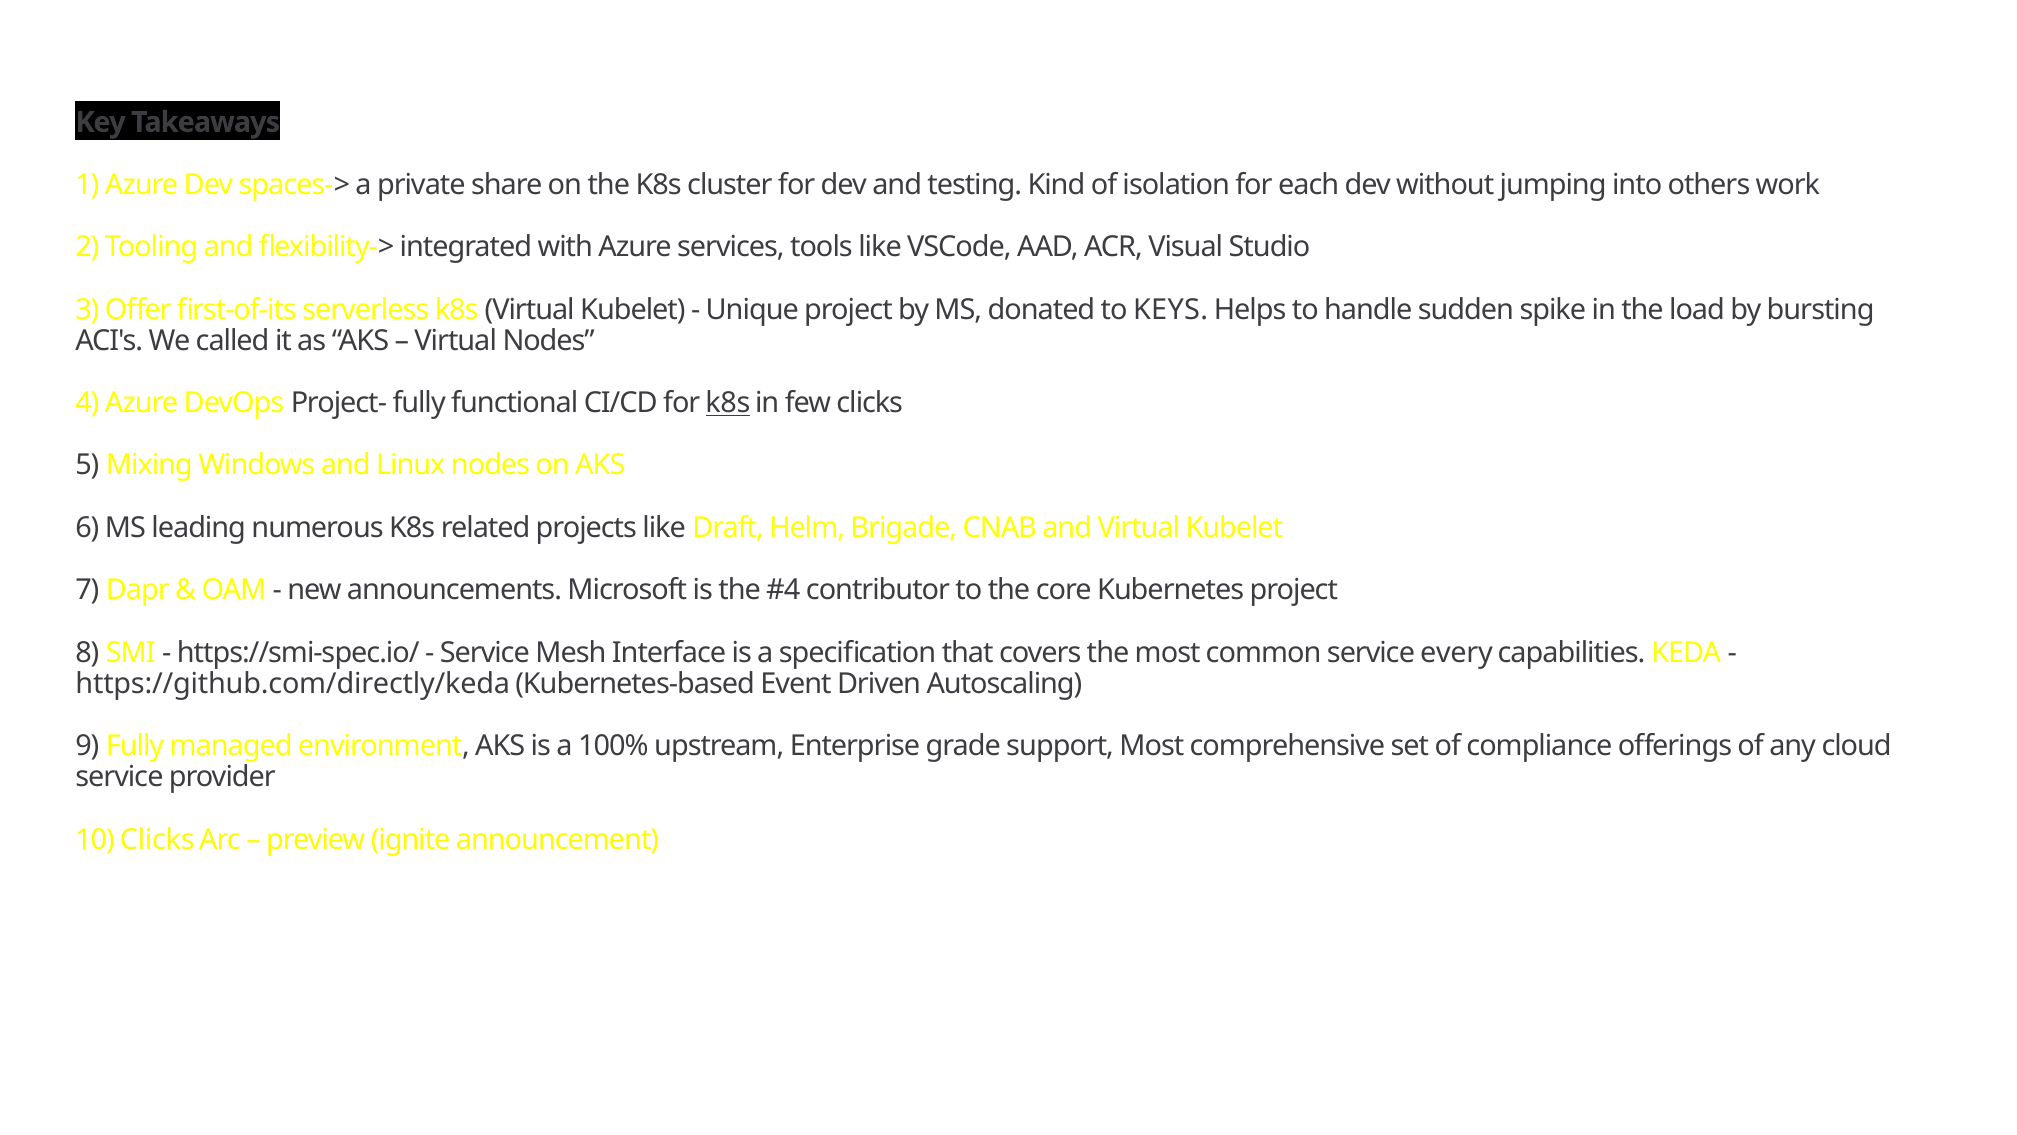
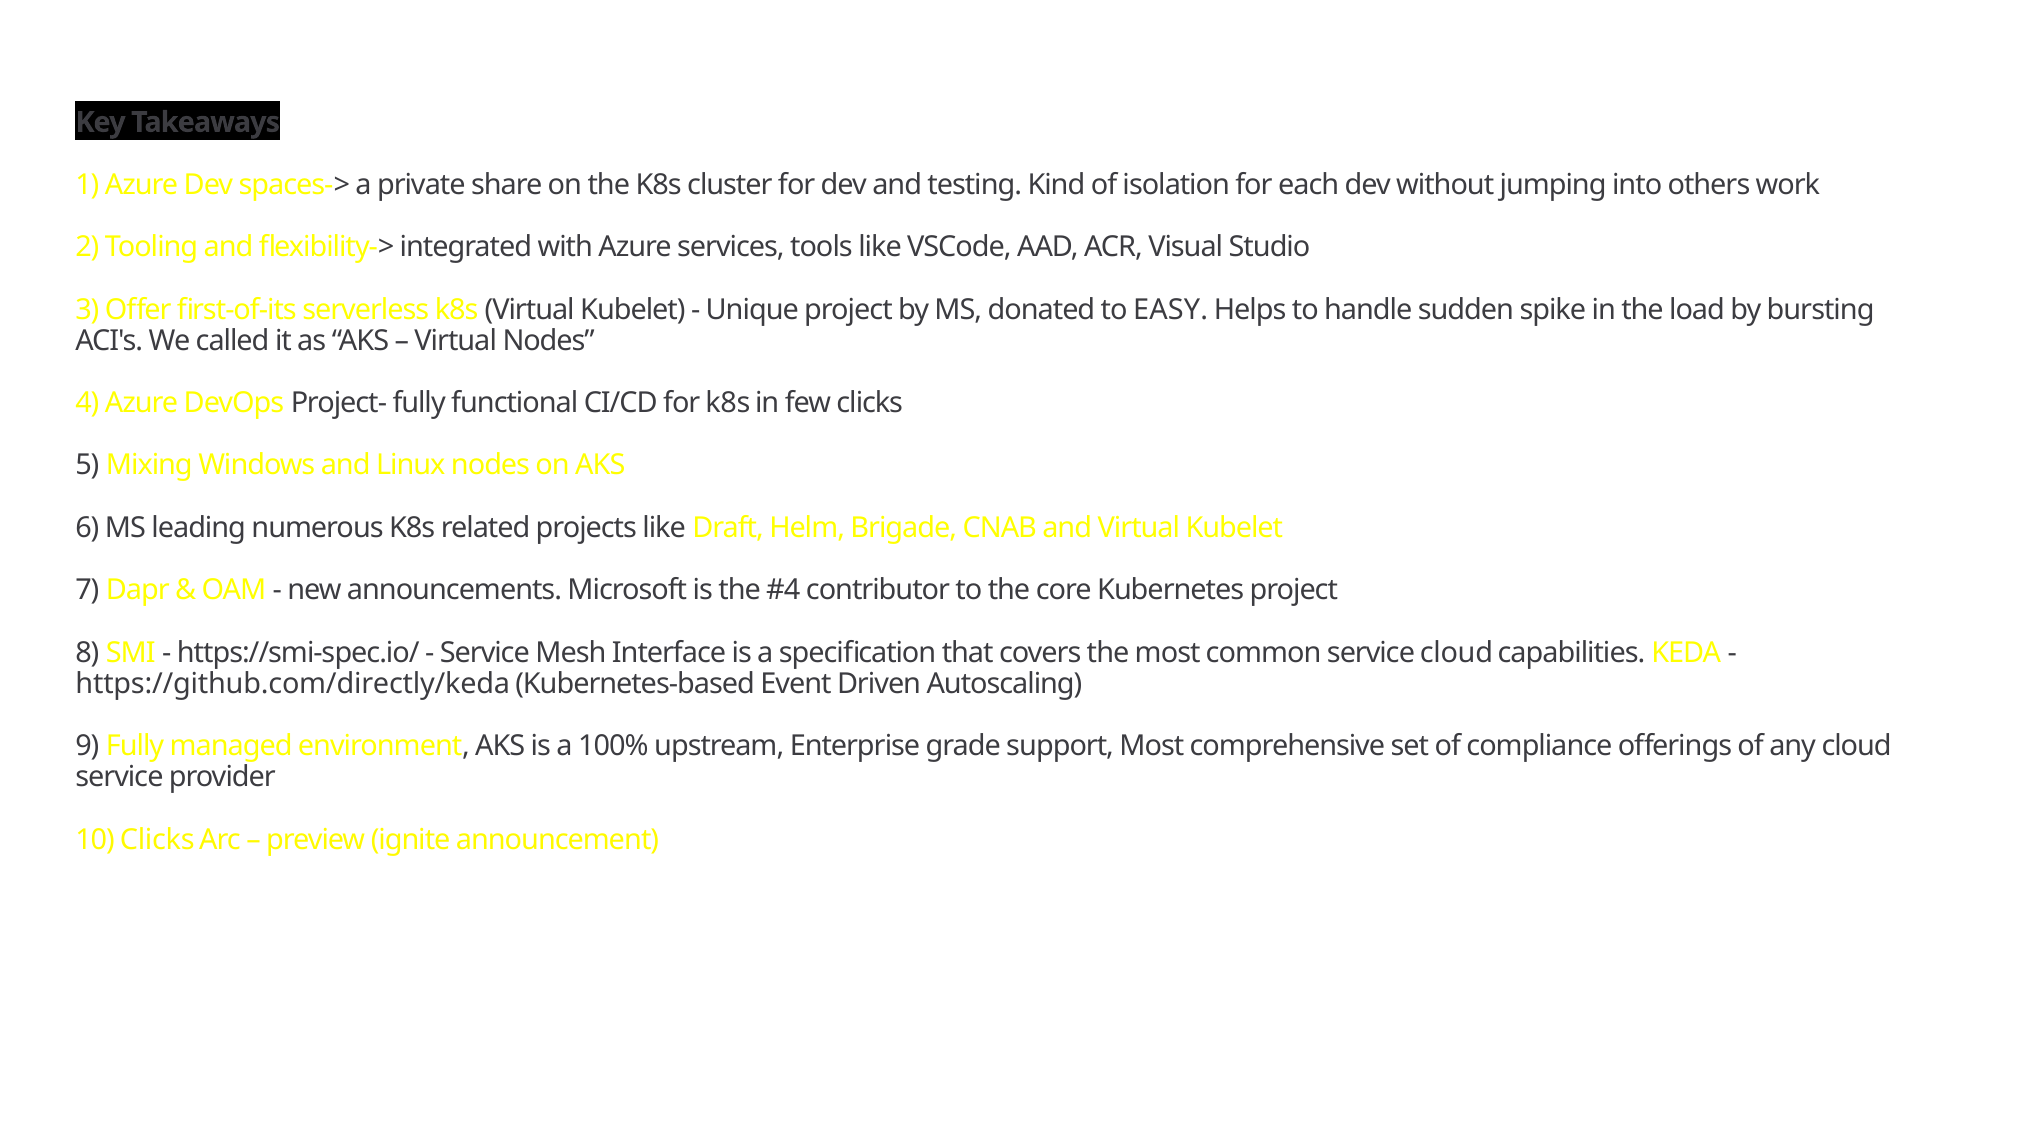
KEYS: KEYS -> EASY
k8s at (728, 403) underline: present -> none
service every: every -> cloud
